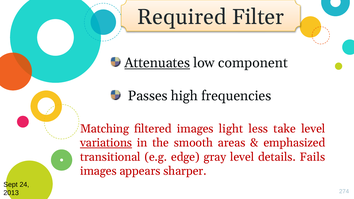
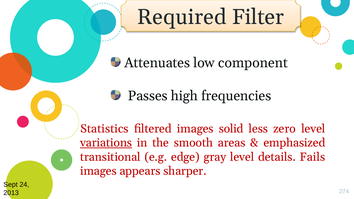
Attenuates underline: present -> none
Matching: Matching -> Statistics
light: light -> solid
take: take -> zero
